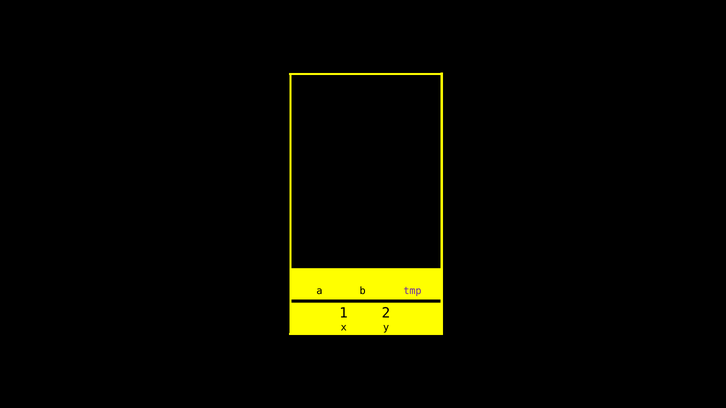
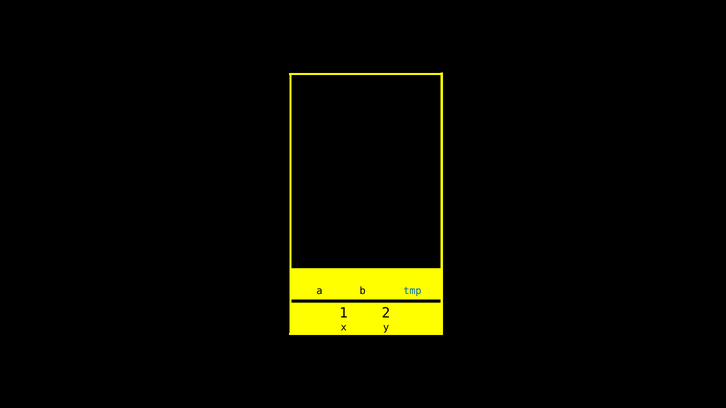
tmp colour: purple -> blue
